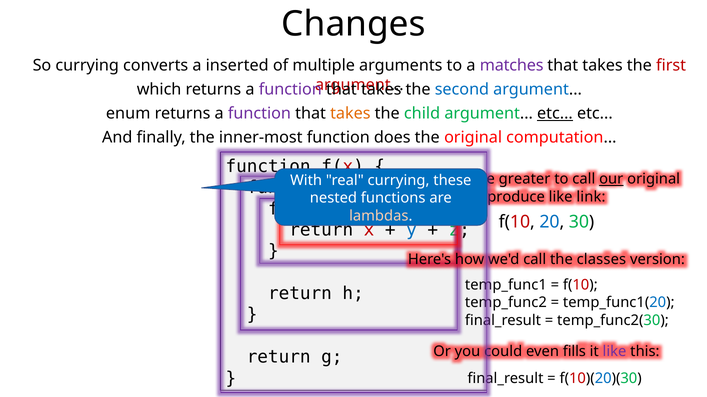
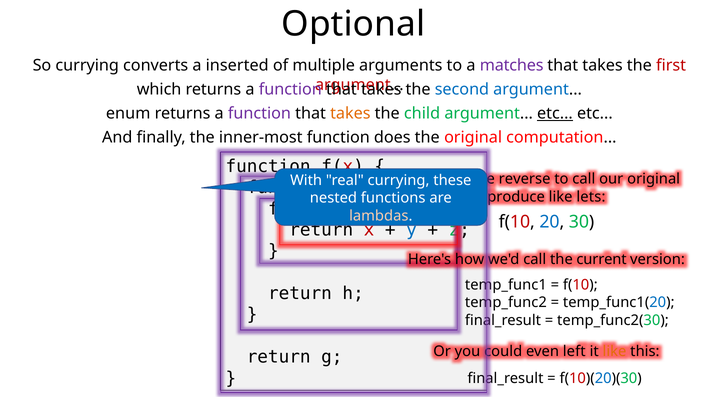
Changes: Changes -> Optional
greater: greater -> reverse
our underline: present -> none
link: link -> lets
classes: classes -> current
fills: fills -> left
like at (615, 352) colour: purple -> orange
